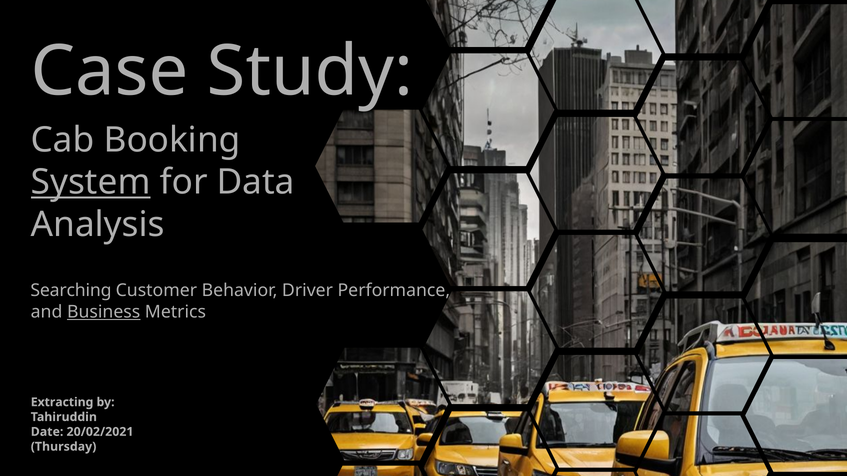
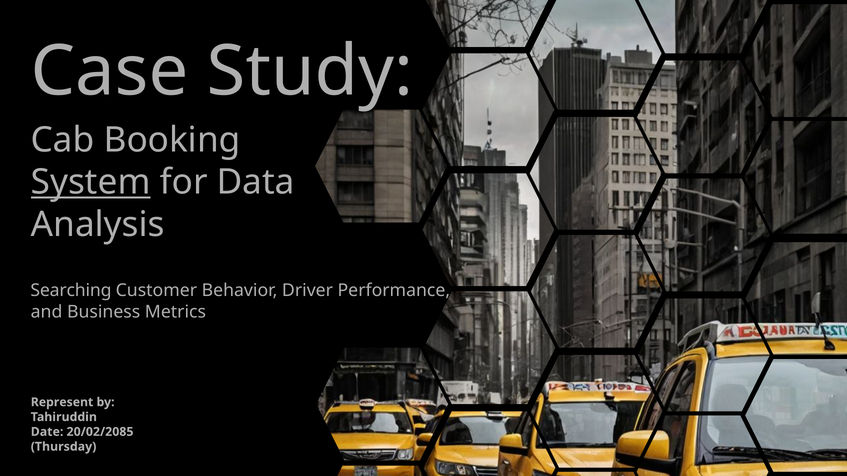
Business underline: present -> none
Extracting: Extracting -> Represent
20/02/2021: 20/02/2021 -> 20/02/2085
